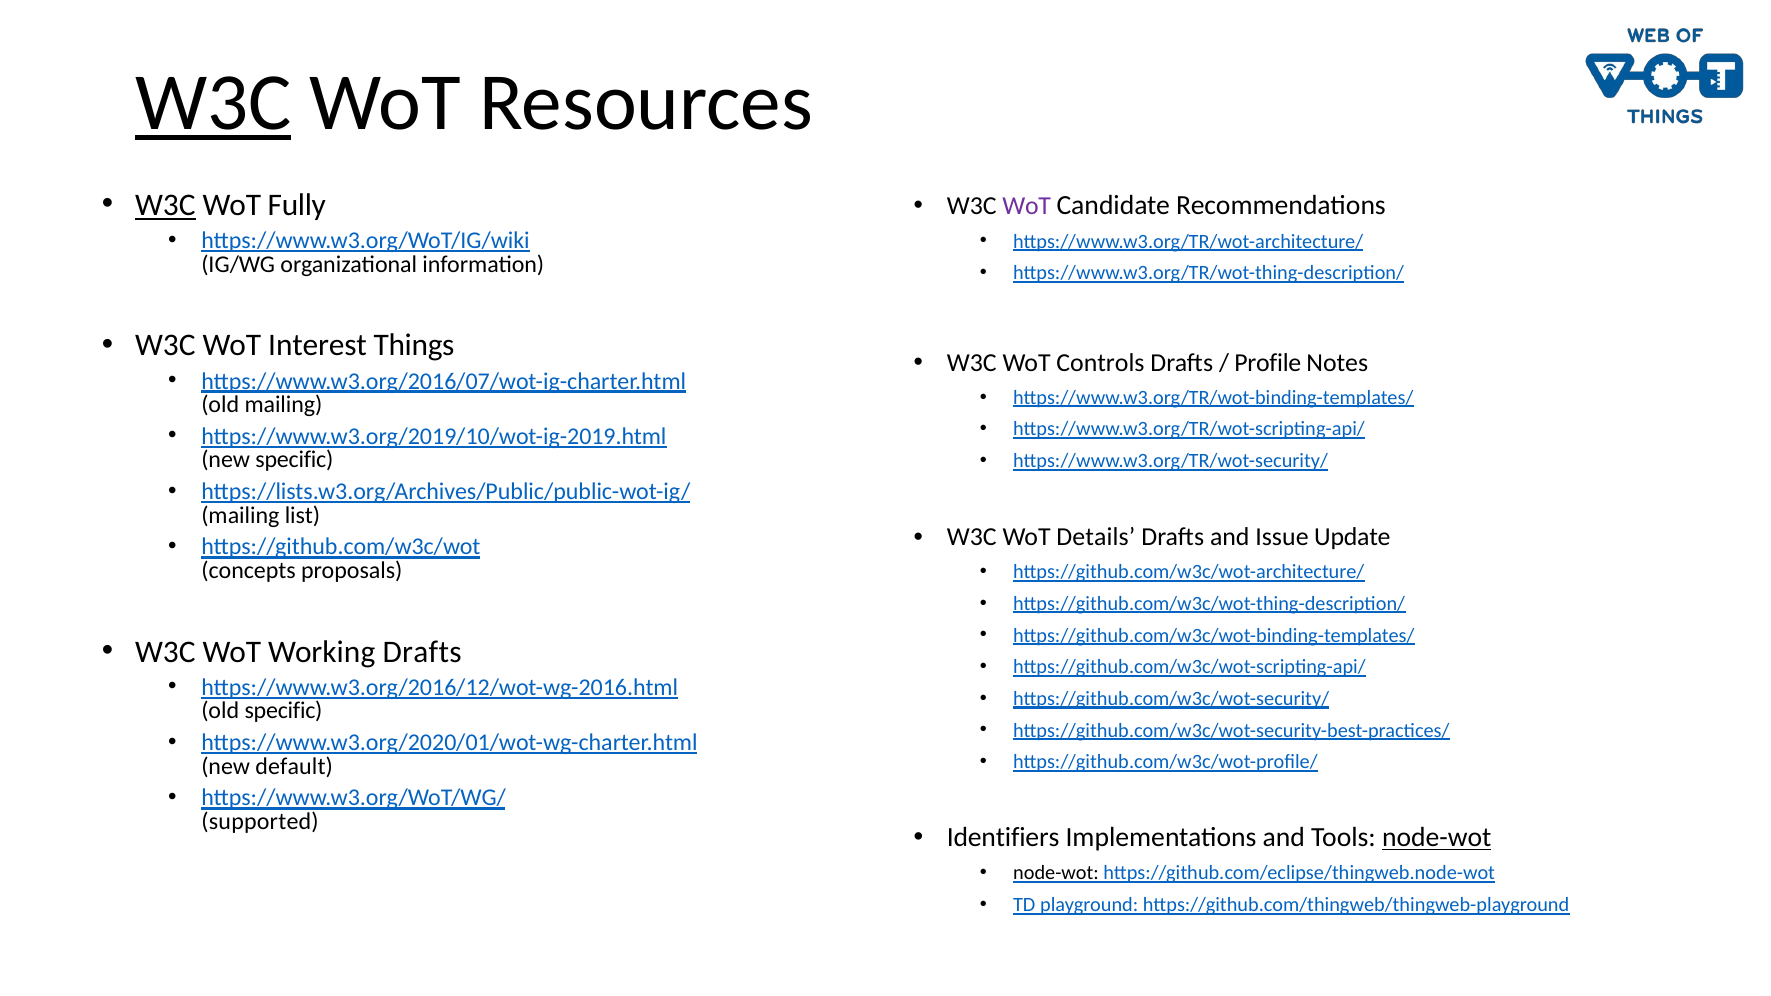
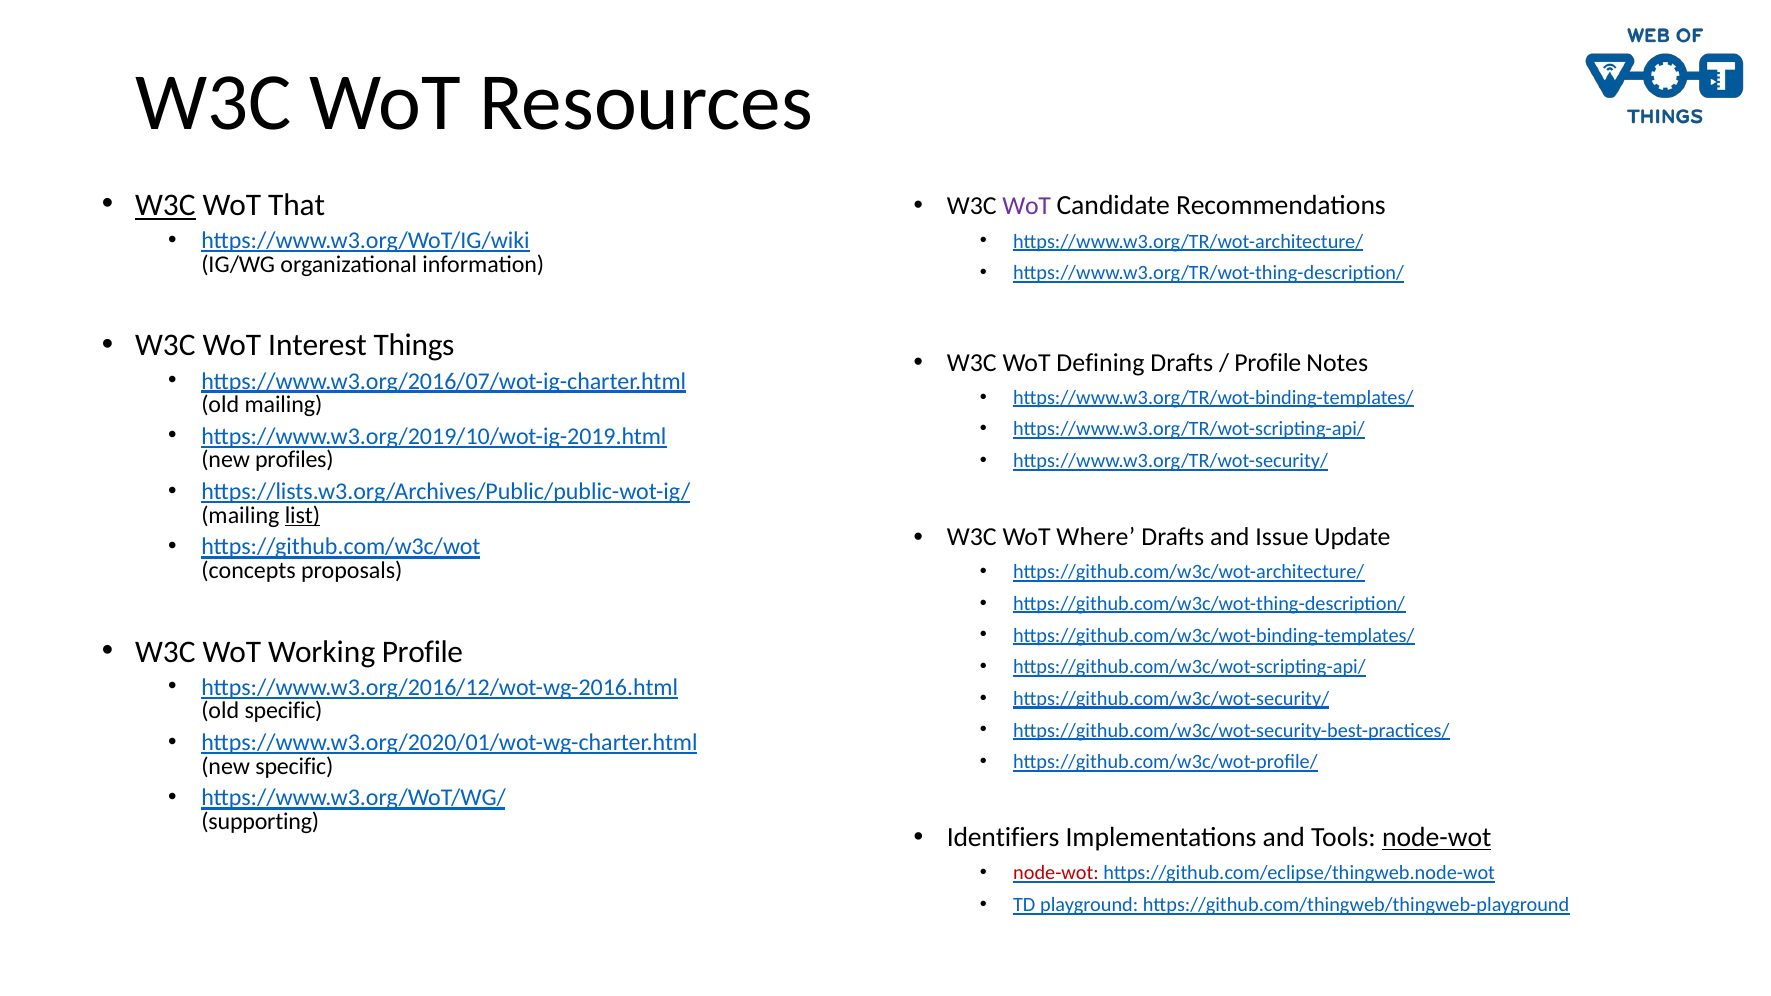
W3C at (213, 103) underline: present -> none
Fully: Fully -> That
Controls: Controls -> Defining
new specific: specific -> profiles
list underline: none -> present
Details: Details -> Where
Working Drafts: Drafts -> Profile
new default: default -> specific
supported: supported -> supporting
node-wot at (1056, 873) colour: black -> red
